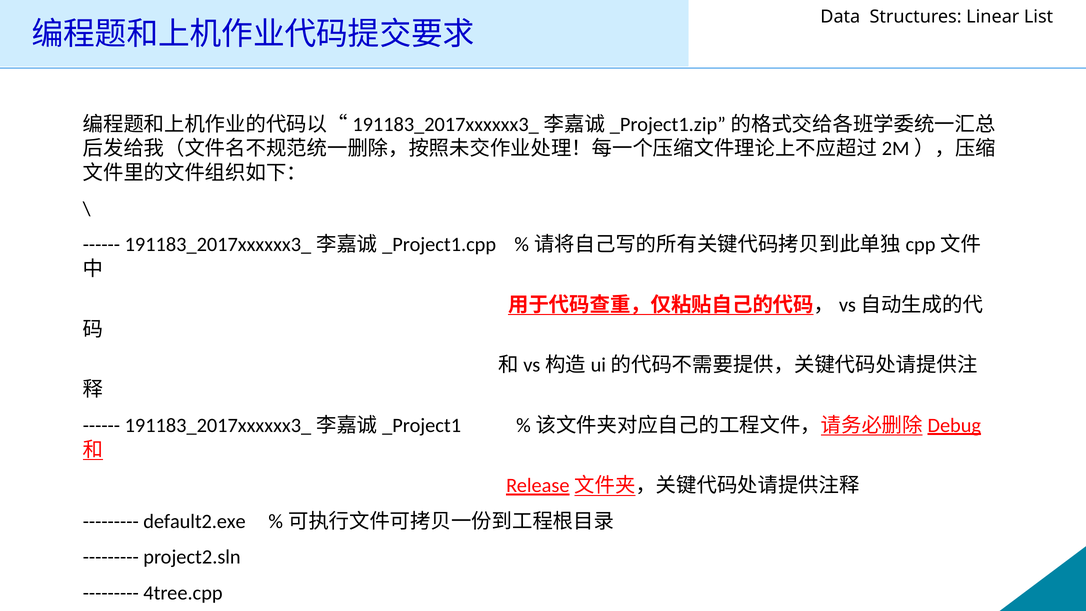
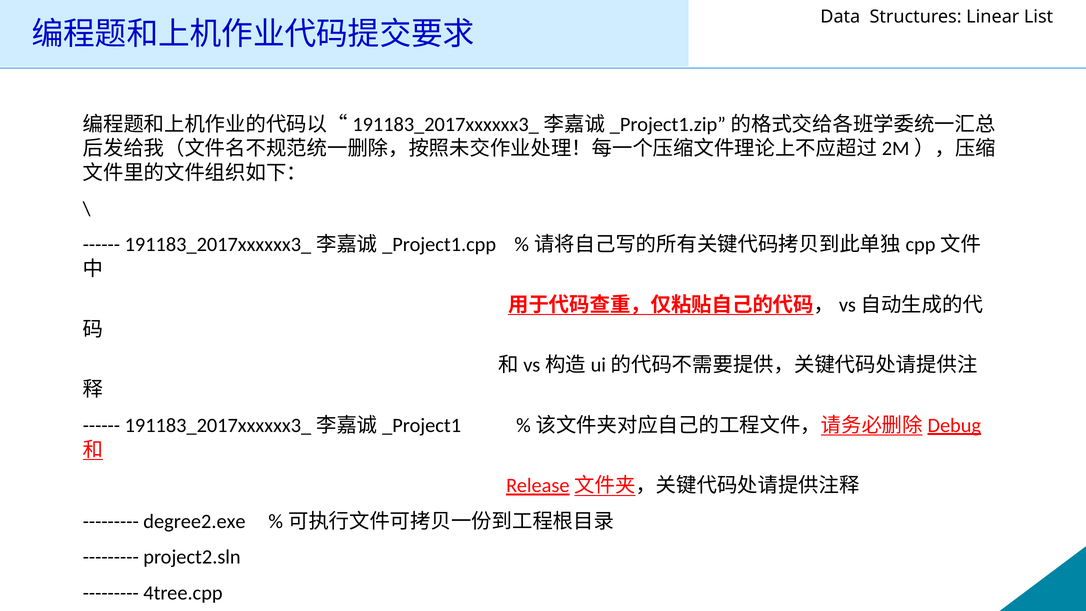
default2.exe: default2.exe -> degree2.exe
